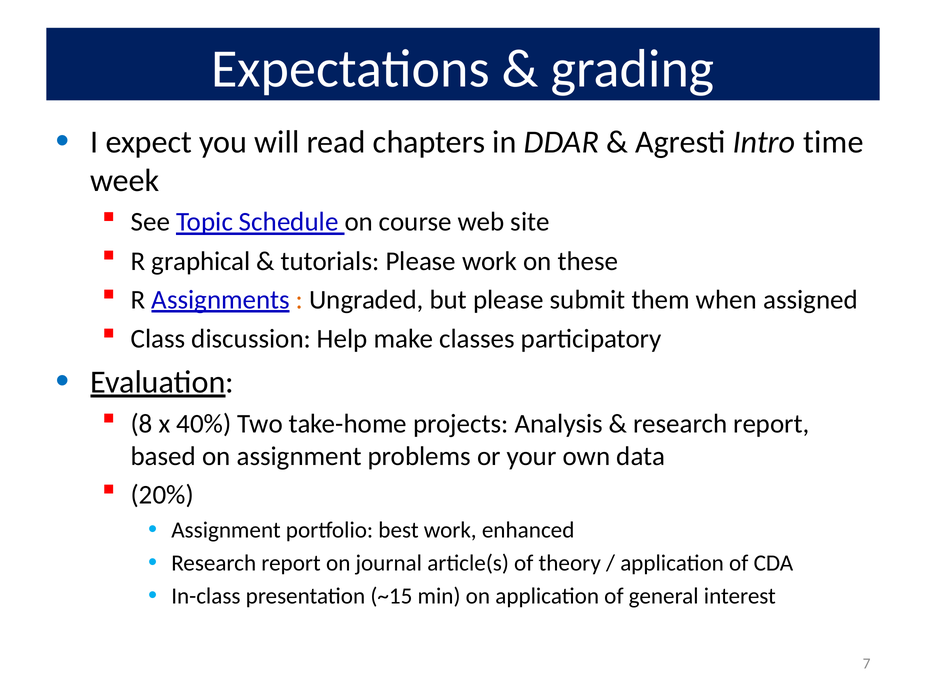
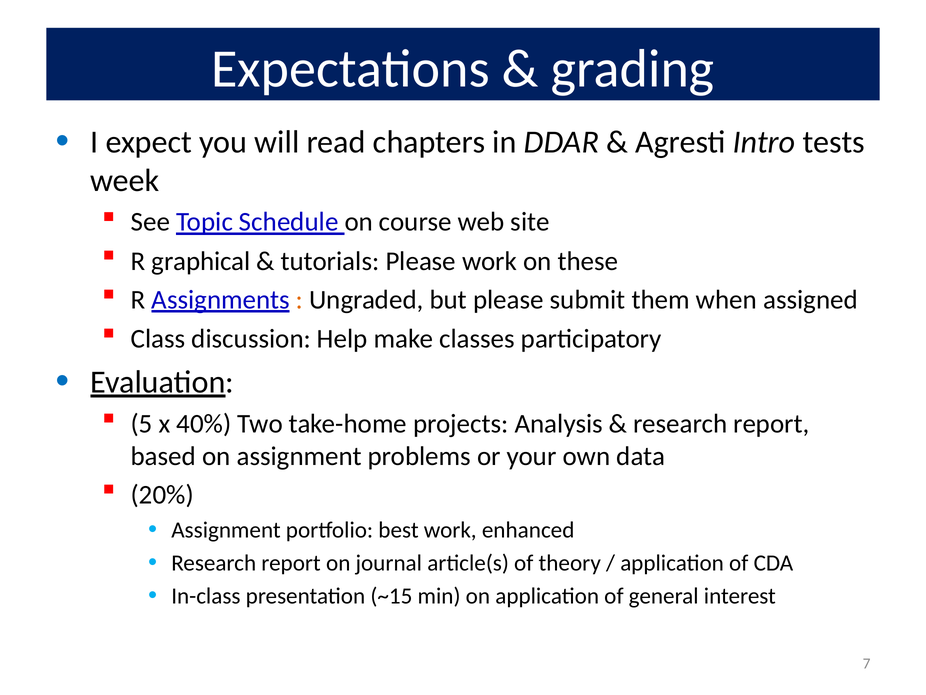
time: time -> tests
8: 8 -> 5
